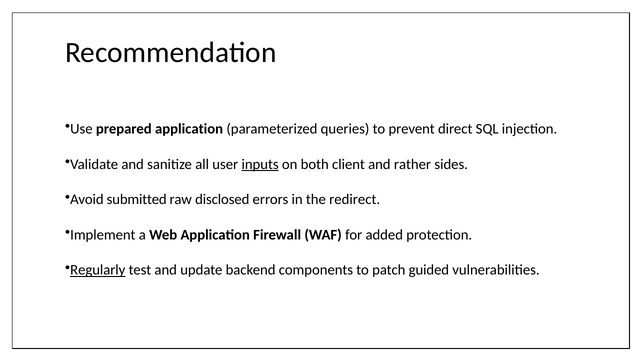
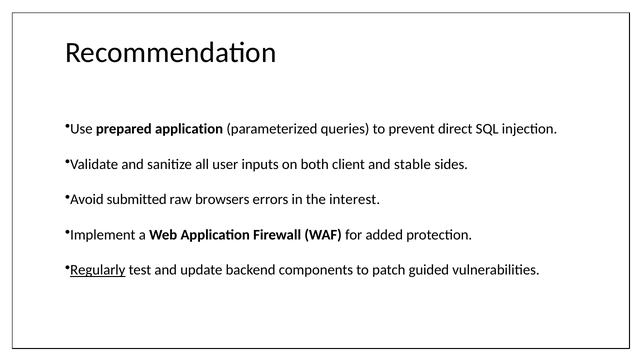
inputs underline: present -> none
rather: rather -> stable
disclosed: disclosed -> browsers
redirect: redirect -> interest
